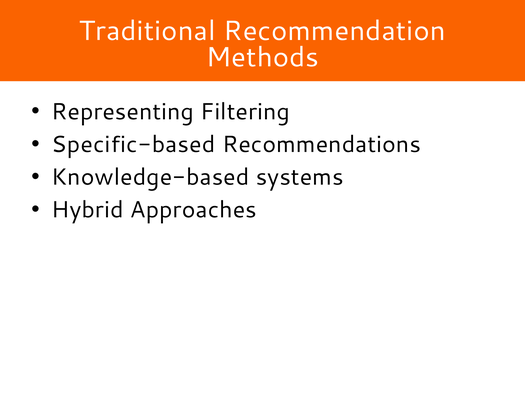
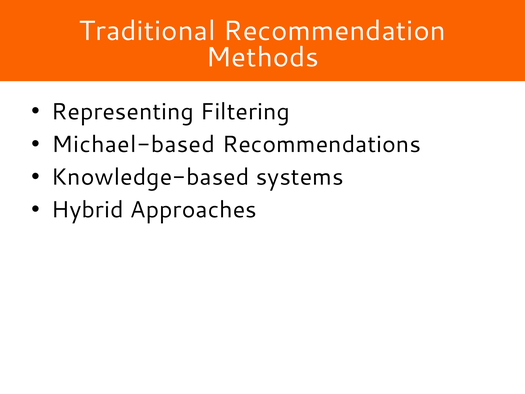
Specific-based: Specific-based -> Michael-based
